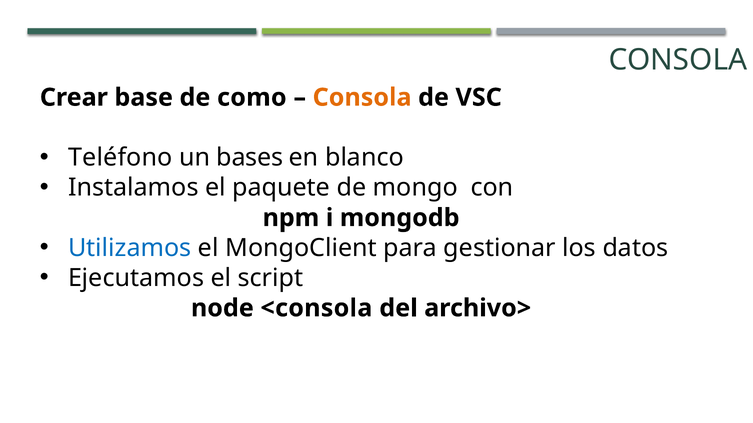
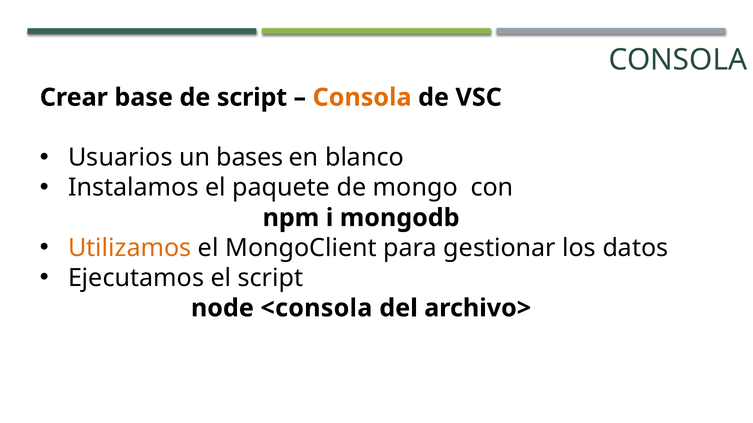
de como: como -> script
Teléfono: Teléfono -> Usuarios
Utilizamos colour: blue -> orange
